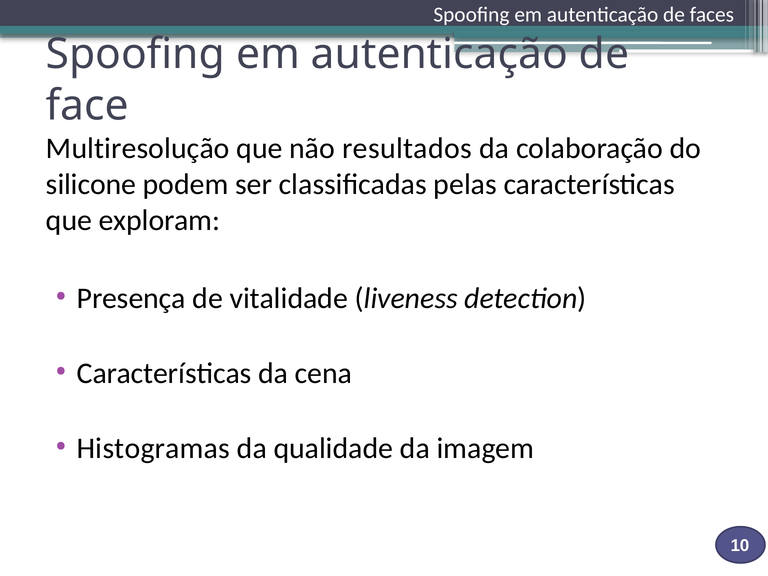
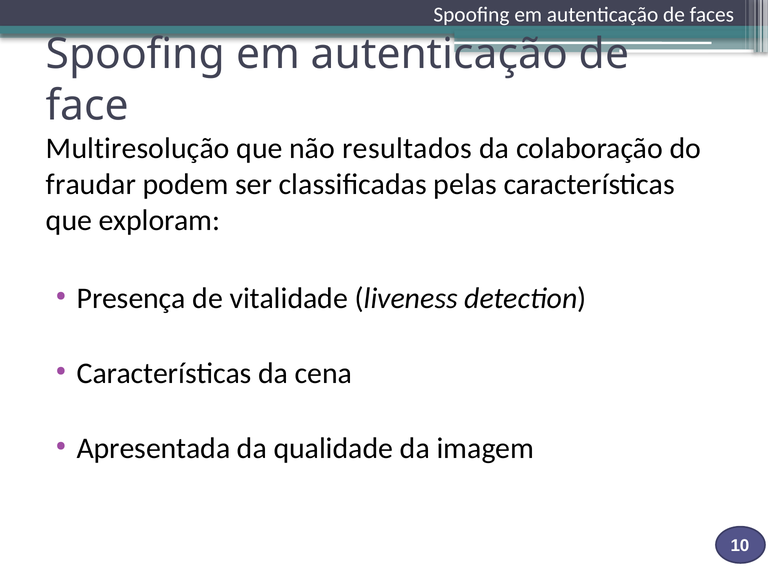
silicone: silicone -> fraudar
Histogramas: Histogramas -> Apresentada
